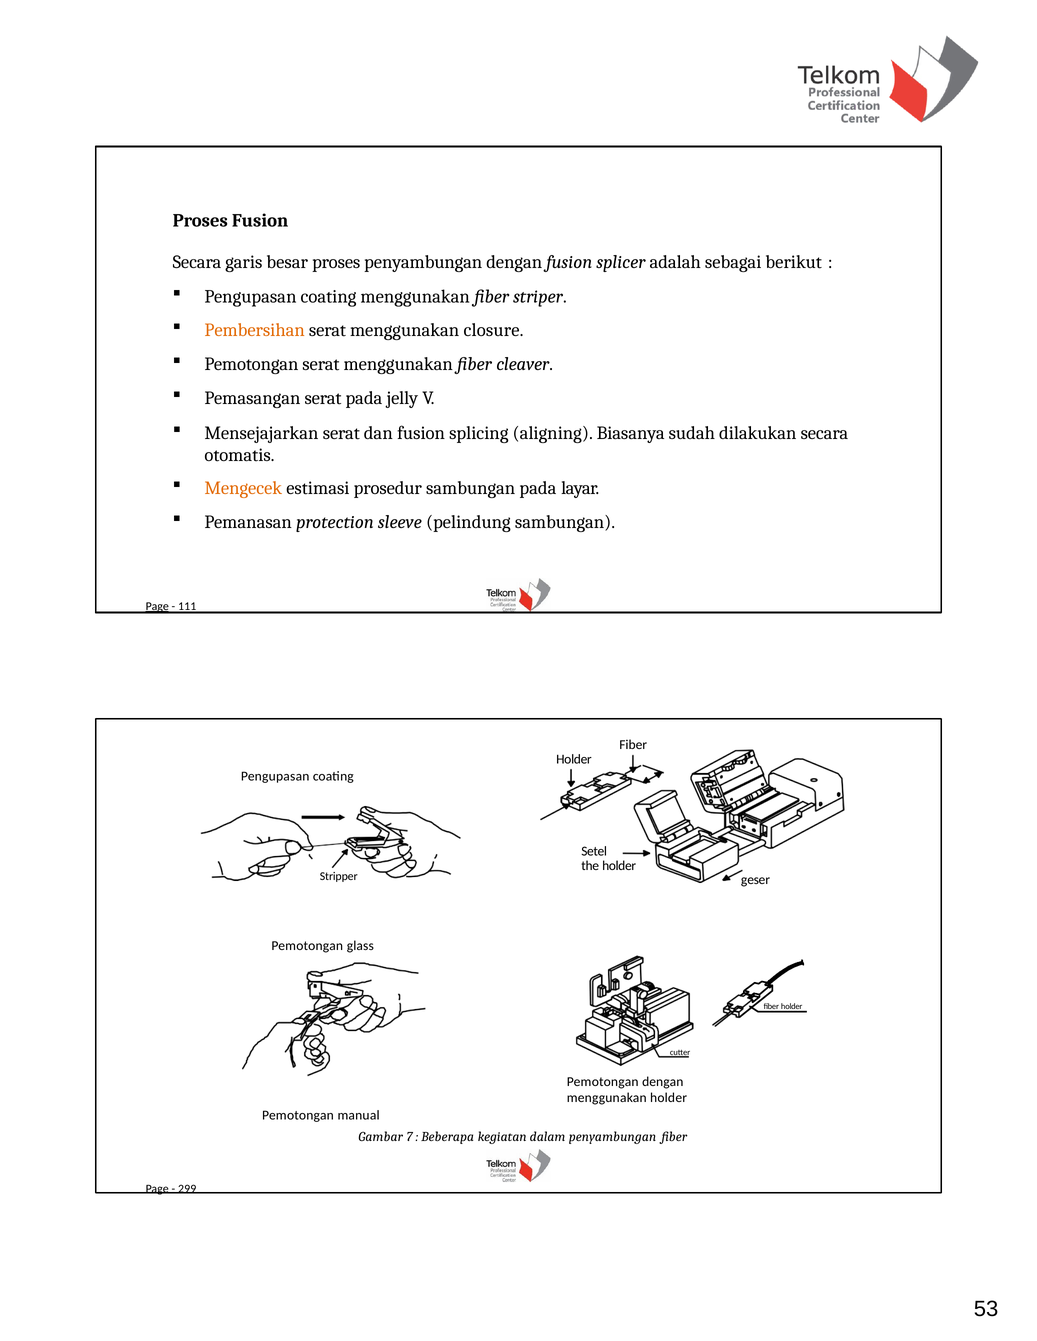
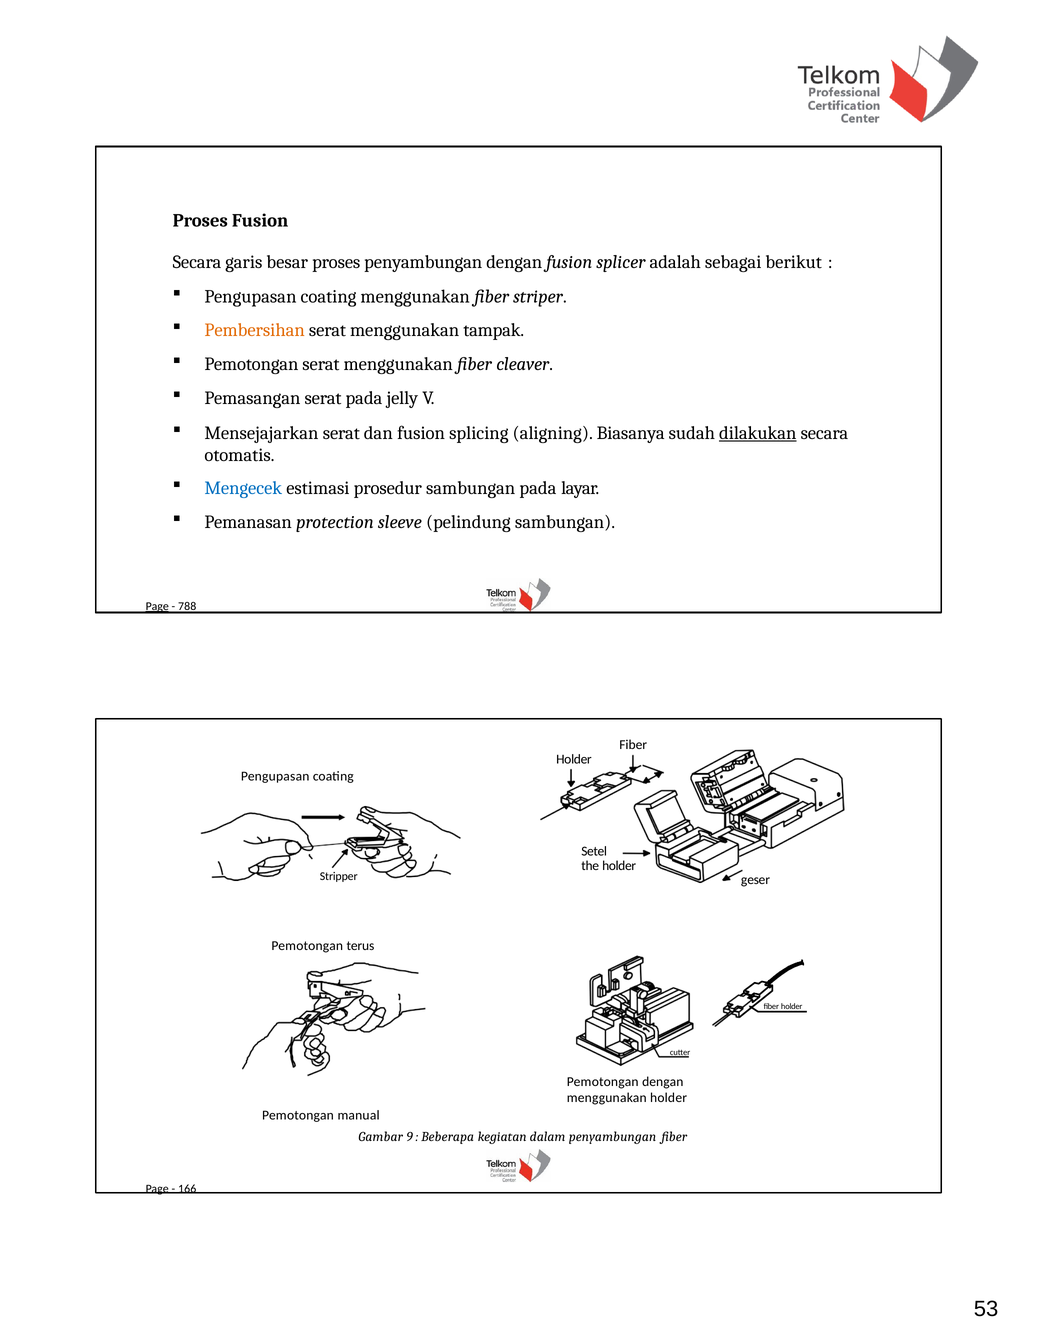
closure: closure -> tampak
dilakukan underline: none -> present
Mengecek colour: orange -> blue
111: 111 -> 788
glass: glass -> terus
7: 7 -> 9
299: 299 -> 166
